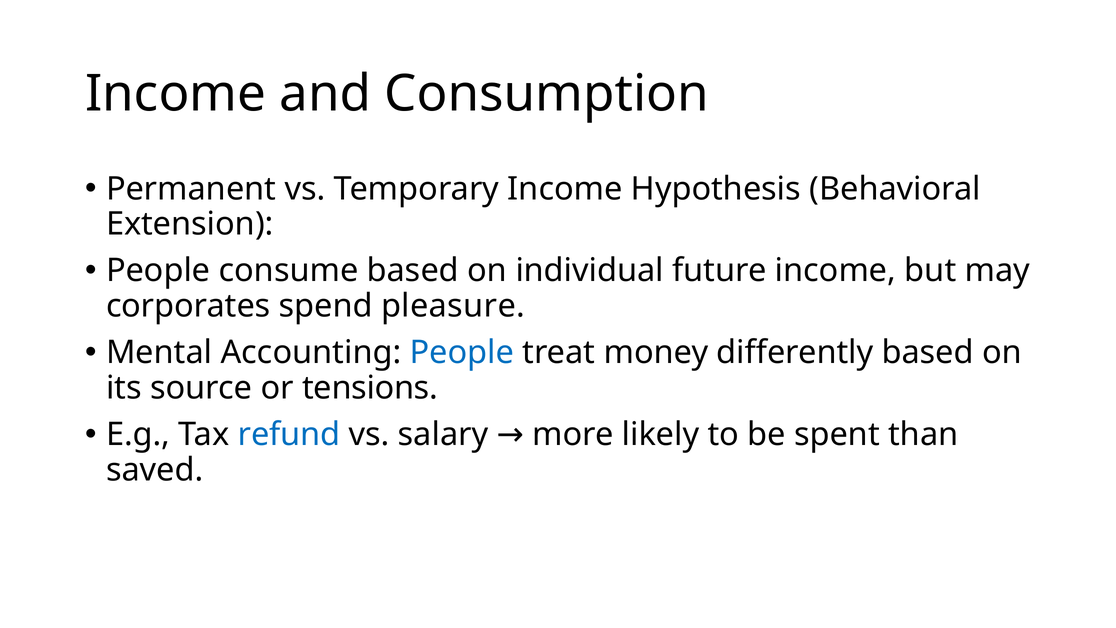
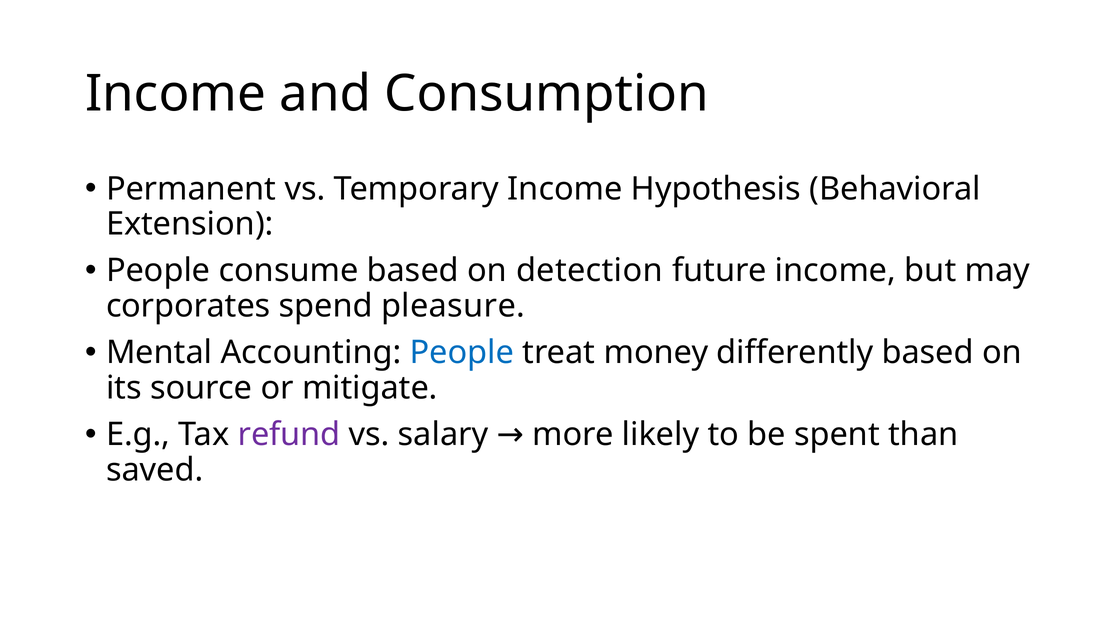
individual: individual -> detection
tensions: tensions -> mitigate
refund colour: blue -> purple
